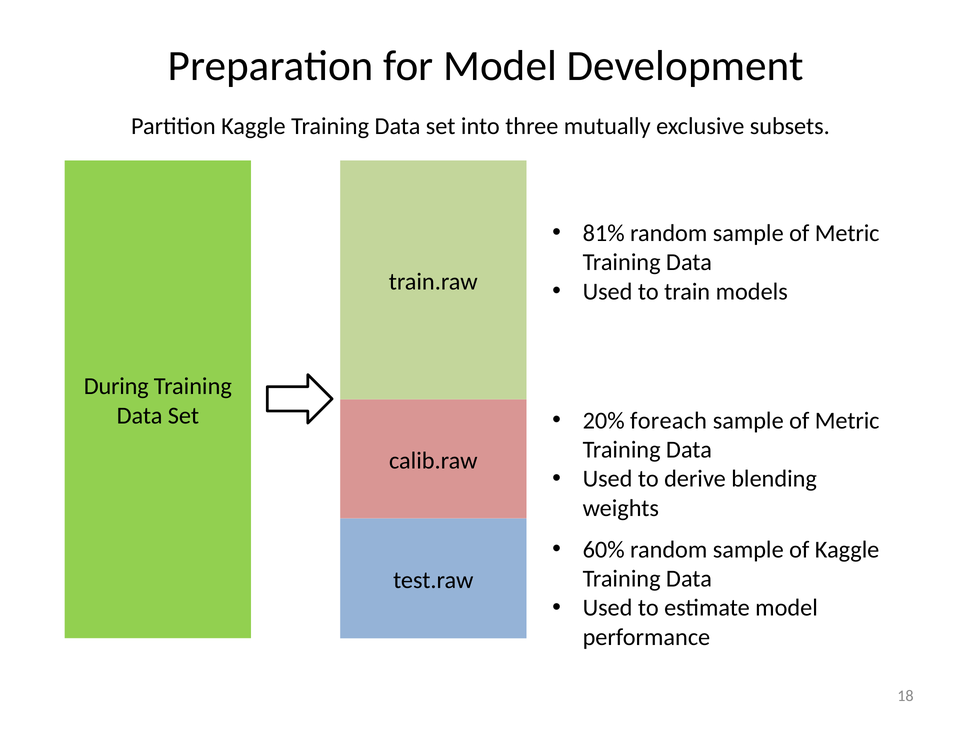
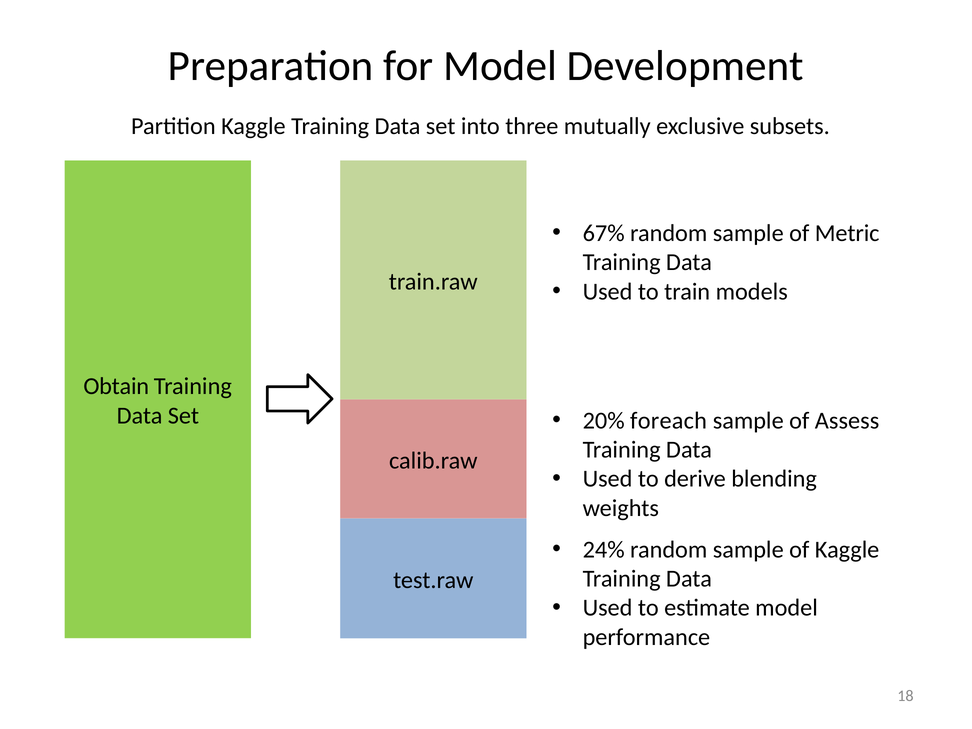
81%: 81% -> 67%
During: During -> Obtain
Metric at (847, 421): Metric -> Assess
60%: 60% -> 24%
